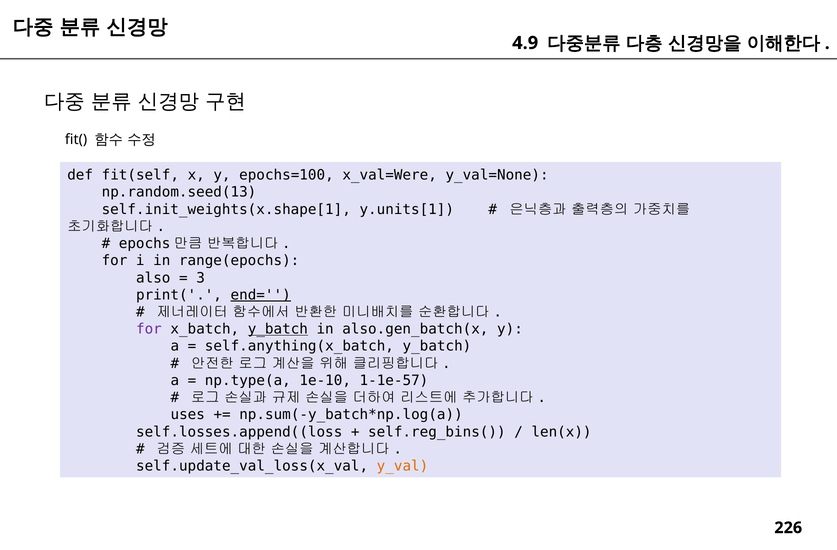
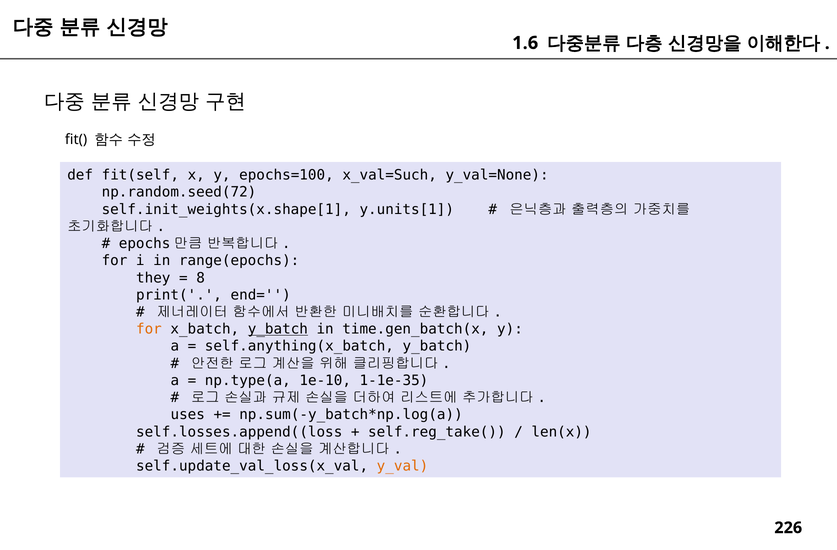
4.9: 4.9 -> 1.6
x_val=Were: x_val=Were -> x_val=Such
np.random.seed(13: np.random.seed(13 -> np.random.seed(72
also: also -> they
3: 3 -> 8
end= underline: present -> none
for at (149, 329) colour: purple -> orange
also.gen_batch(x: also.gen_batch(x -> time.gen_batch(x
1-1e-57: 1-1e-57 -> 1-1e-35
self.reg_bins(: self.reg_bins( -> self.reg_take(
